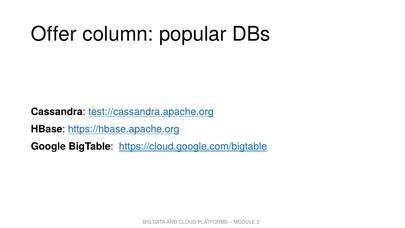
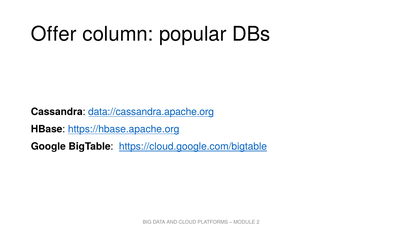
test://cassandra.apache.org: test://cassandra.apache.org -> data://cassandra.apache.org
